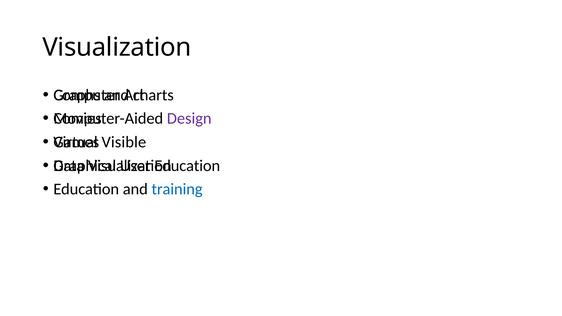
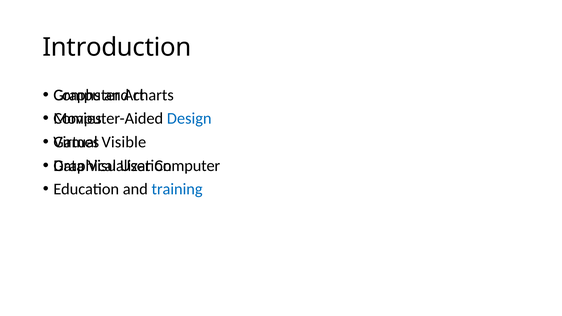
Visualization at (117, 47): Visualization -> Introduction
Design colour: purple -> blue
Education at (187, 166): Education -> Computer
